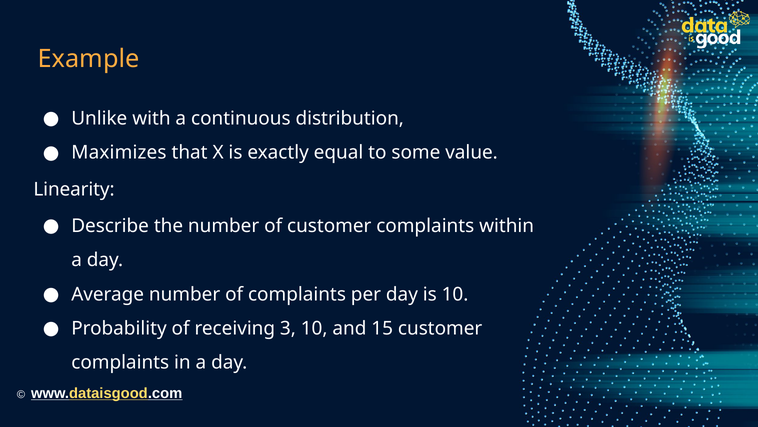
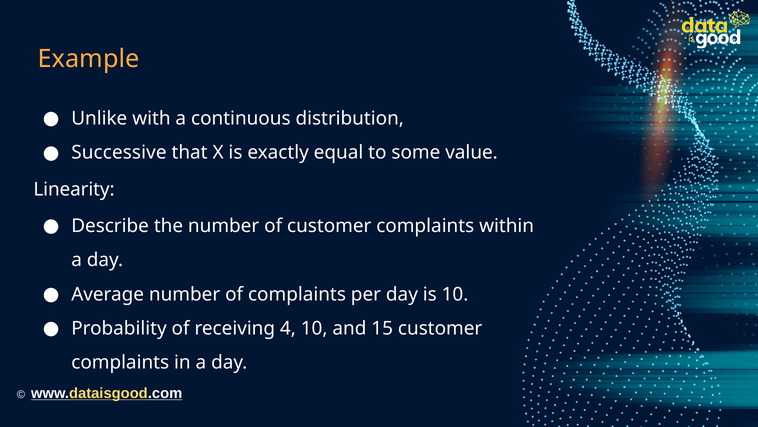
Maximizes: Maximizes -> Successive
3: 3 -> 4
